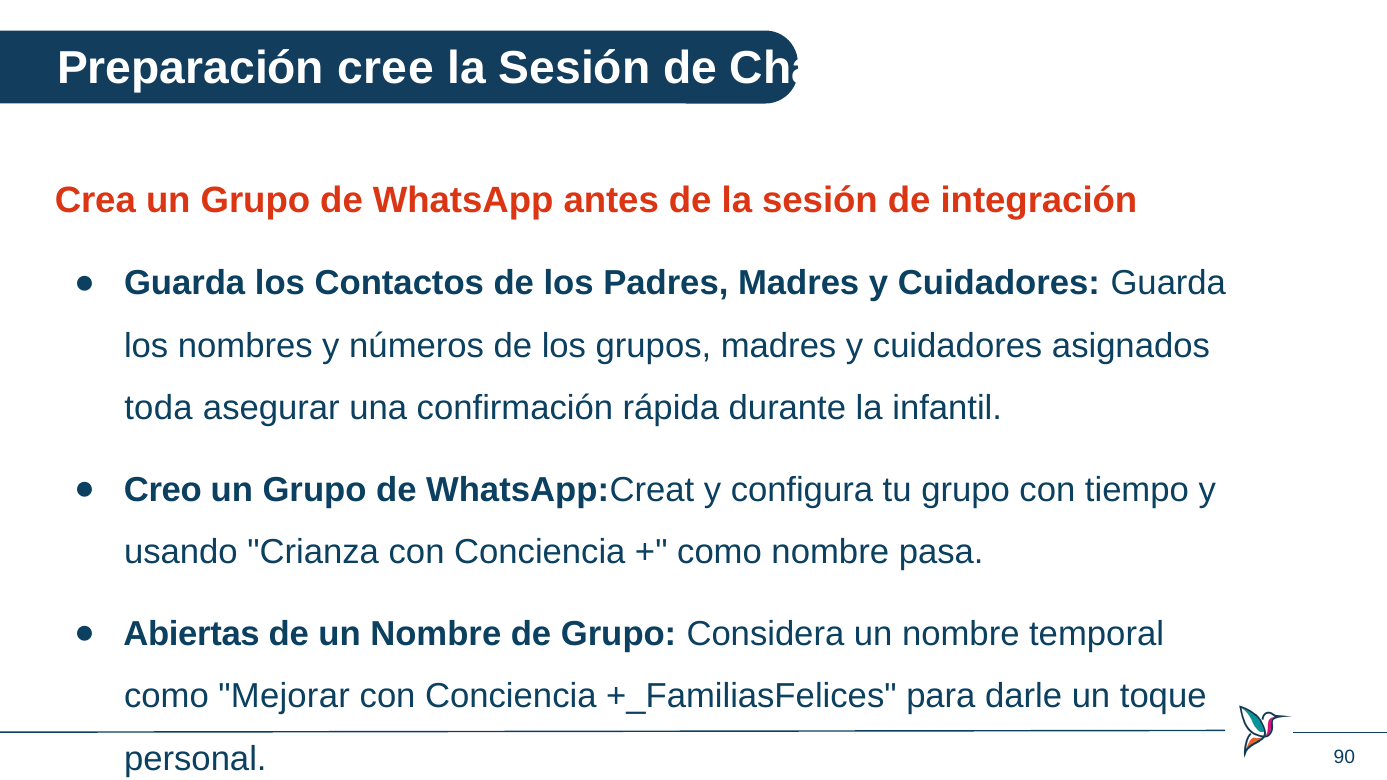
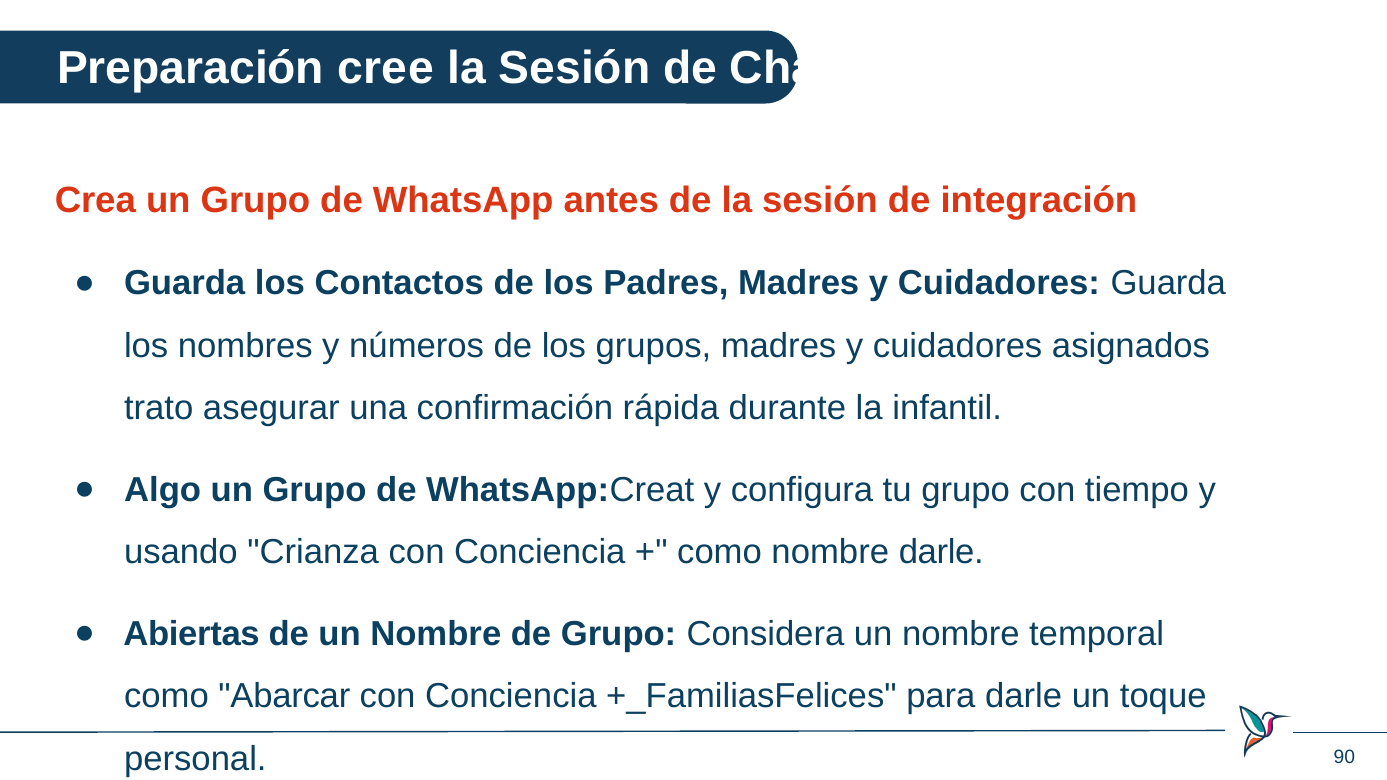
toda: toda -> trato
Creo: Creo -> Algo
nombre pasa: pasa -> darle
Mejorar: Mejorar -> Abarcar
